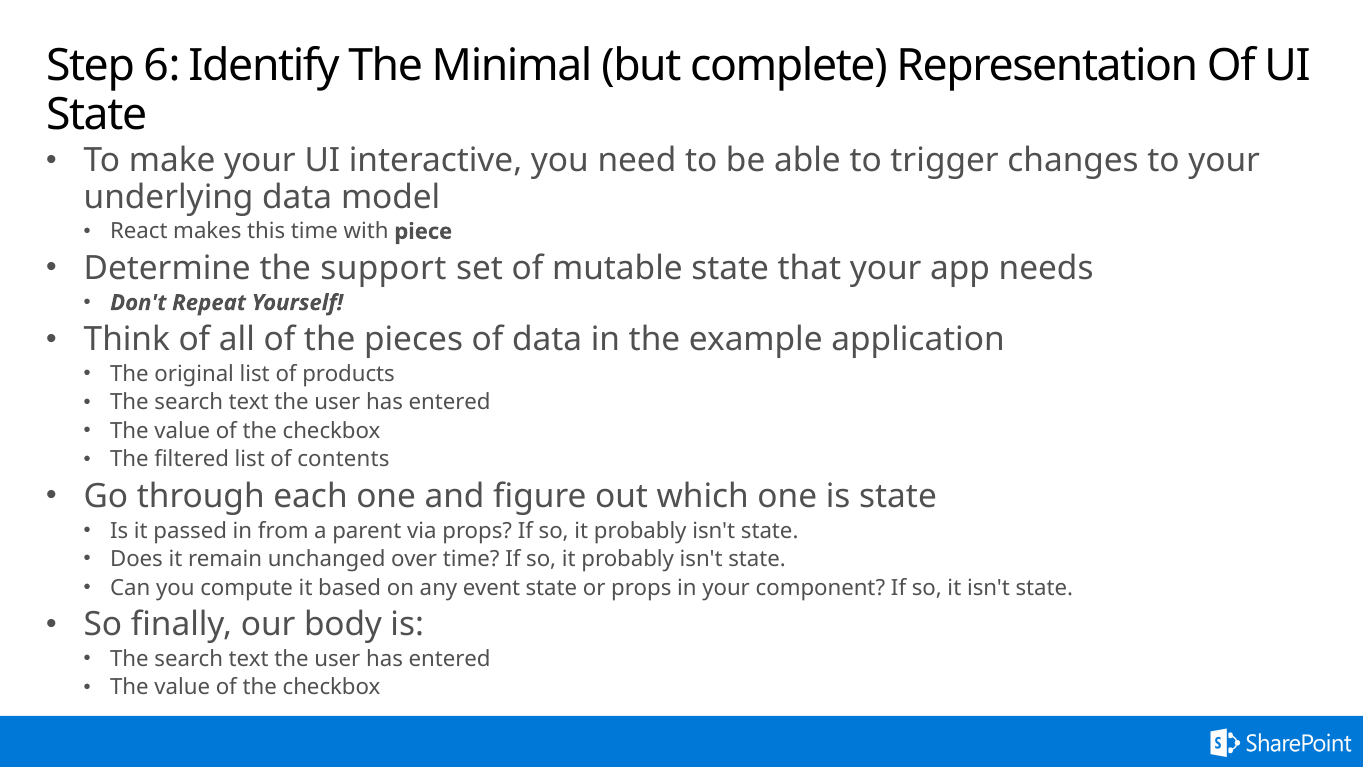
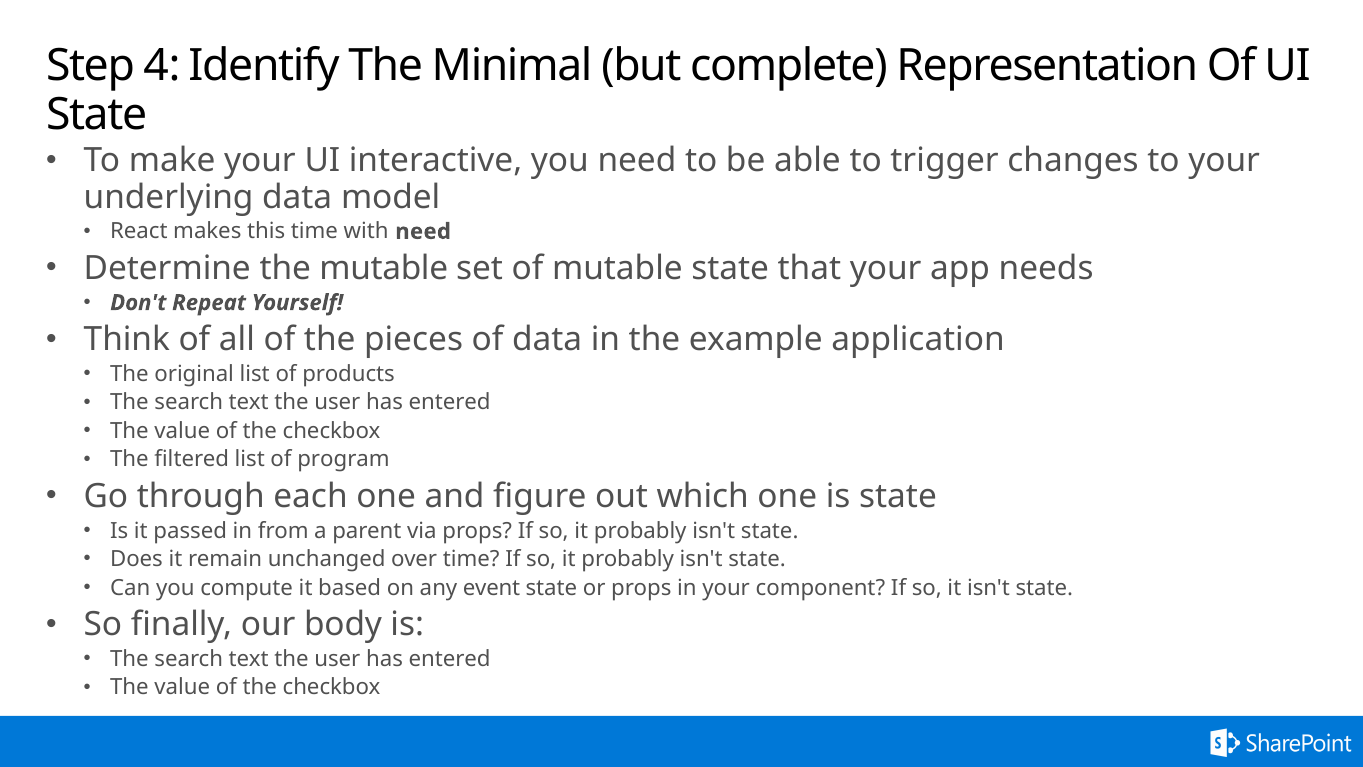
6: 6 -> 4
with piece: piece -> need
the support: support -> mutable
contents: contents -> program
